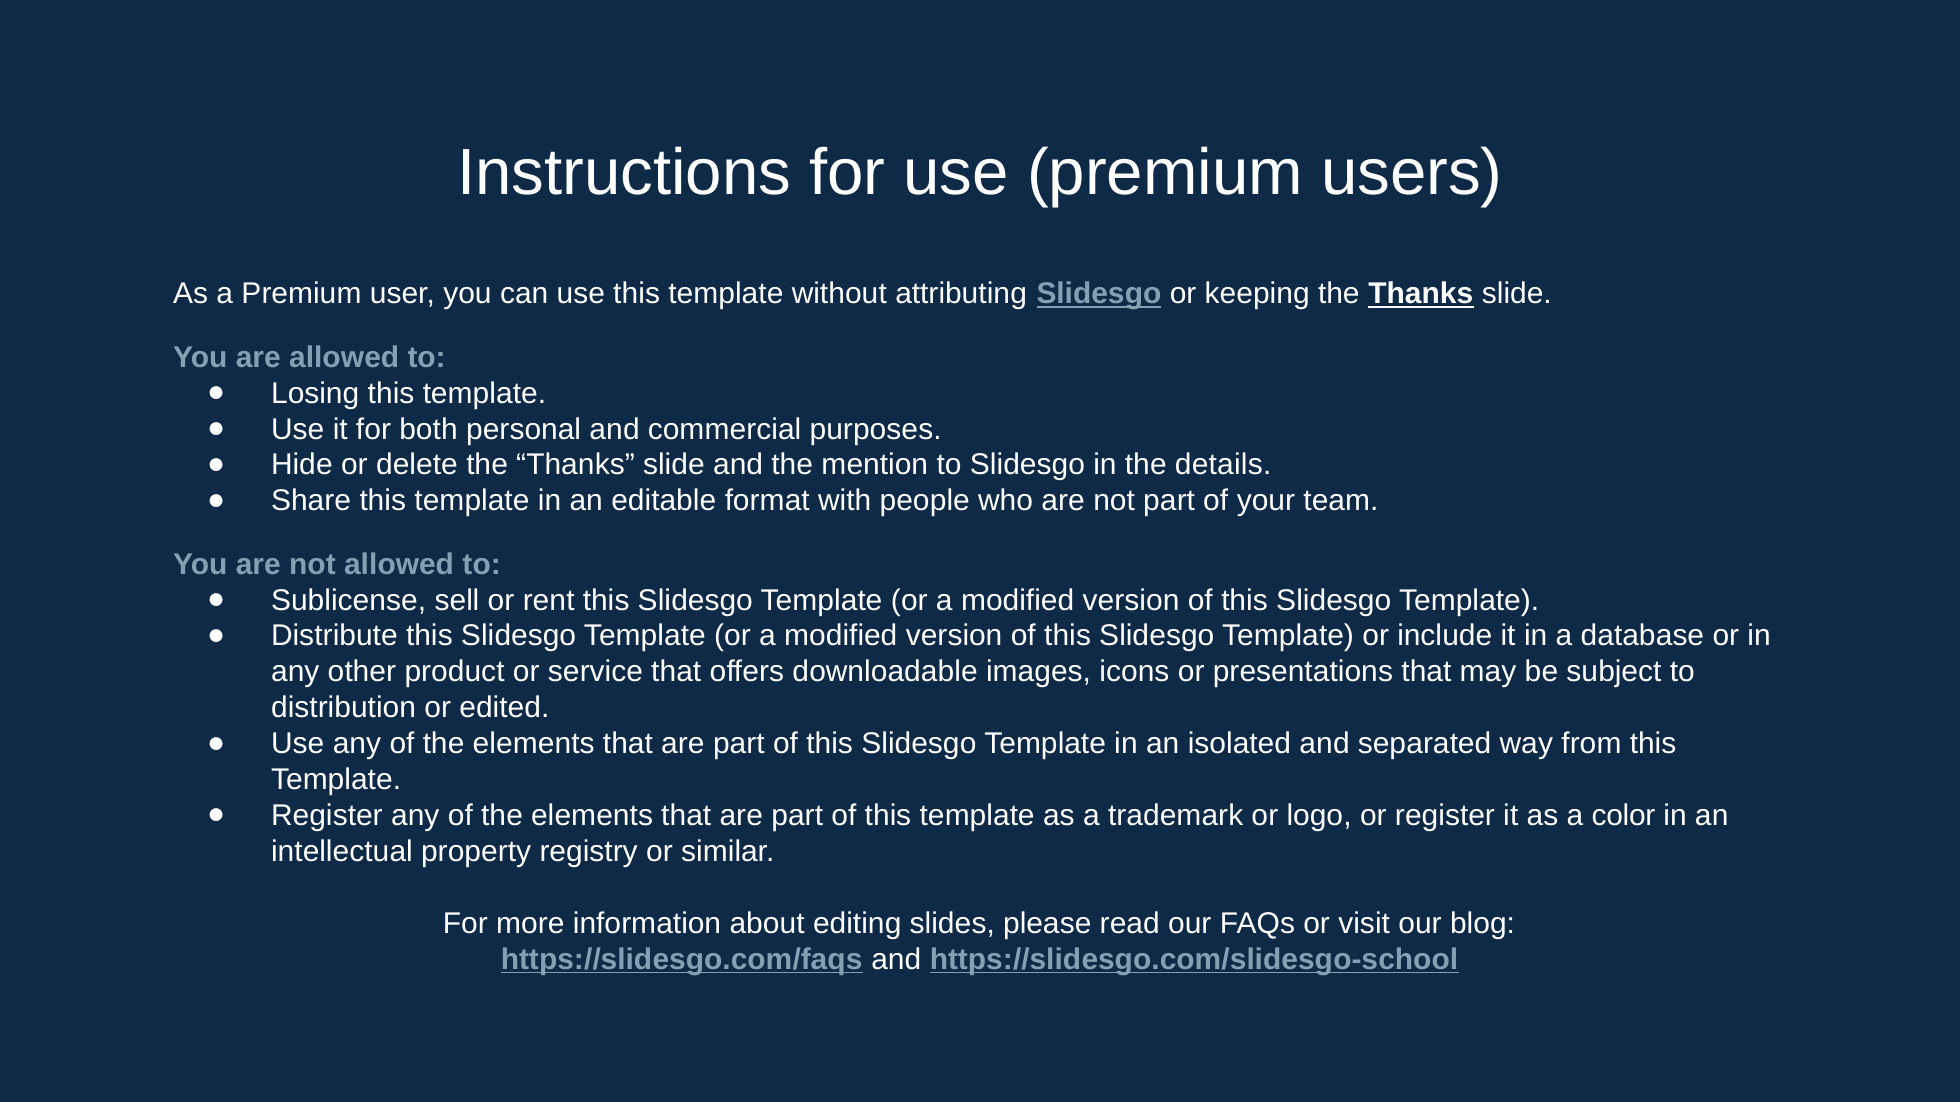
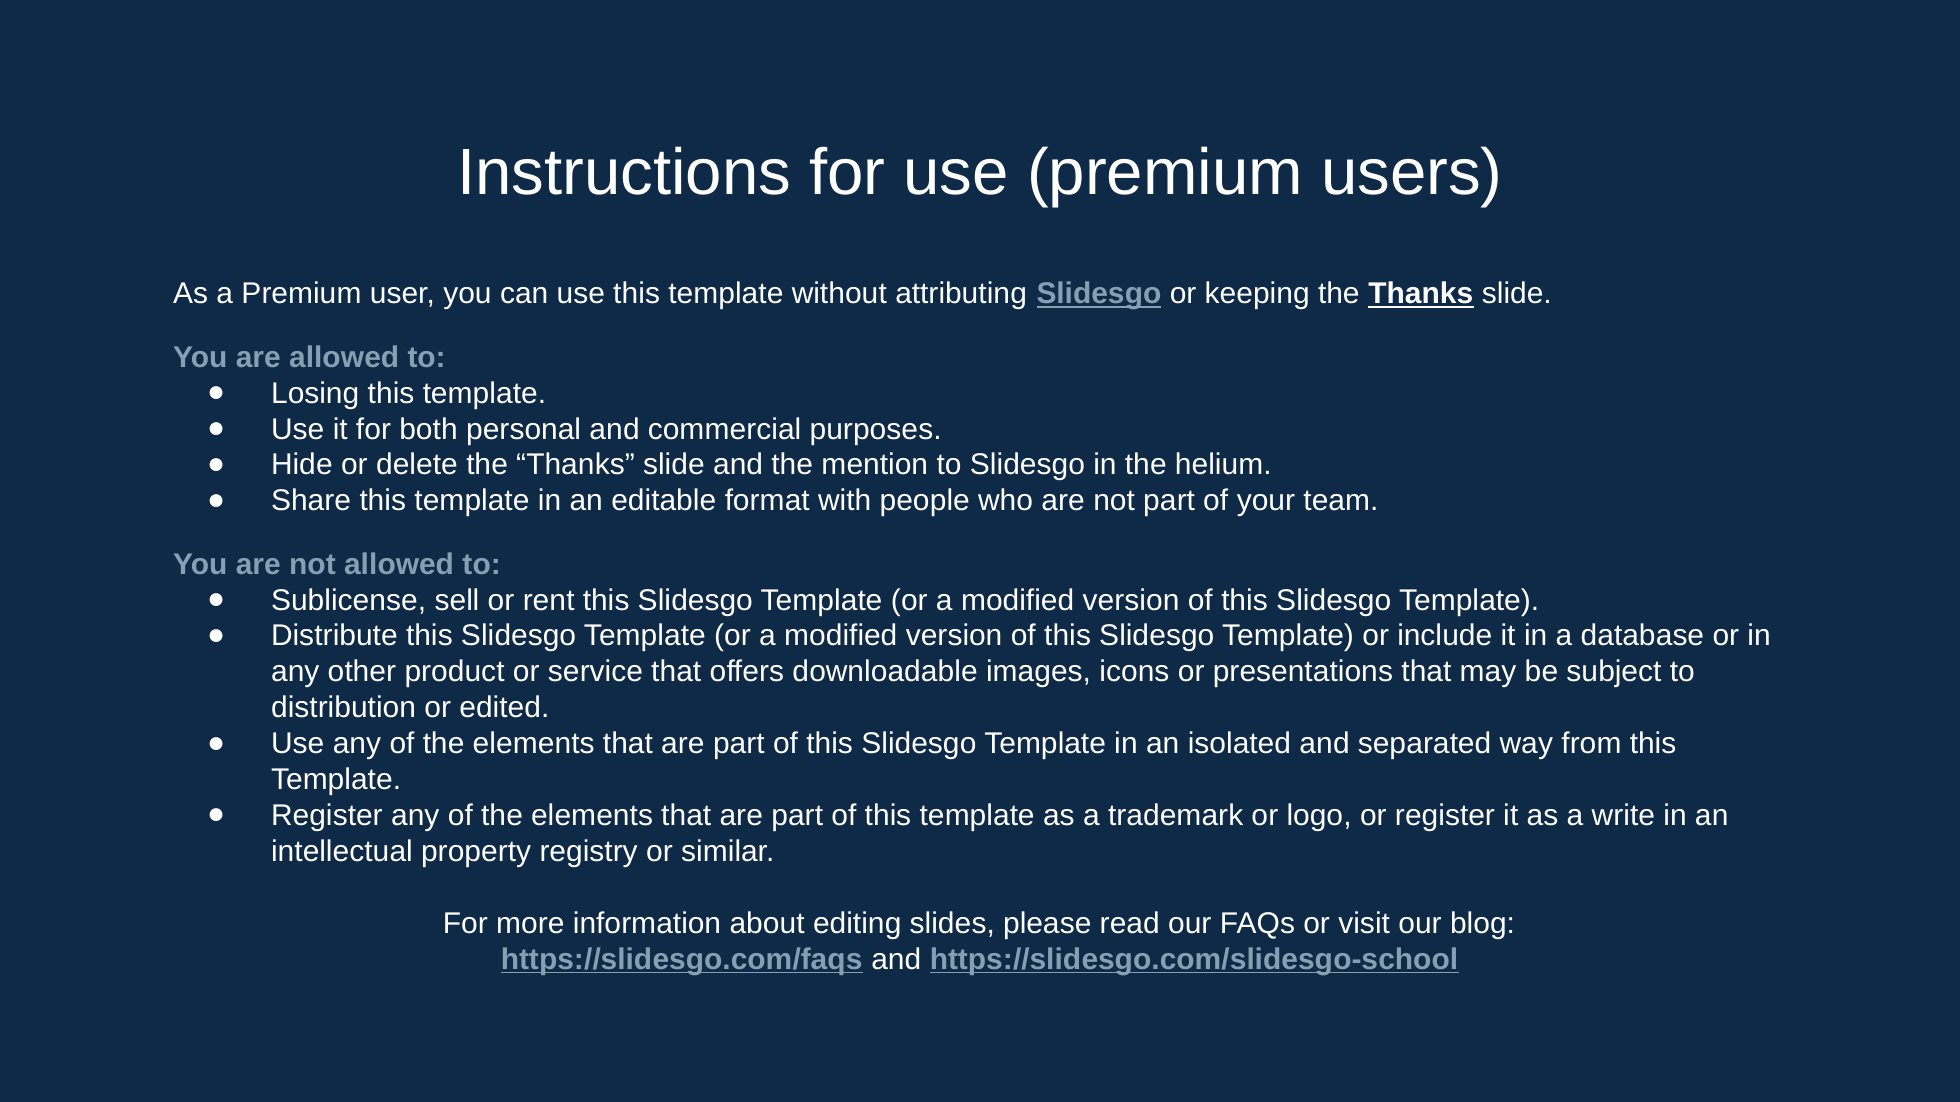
details: details -> helium
color: color -> write
